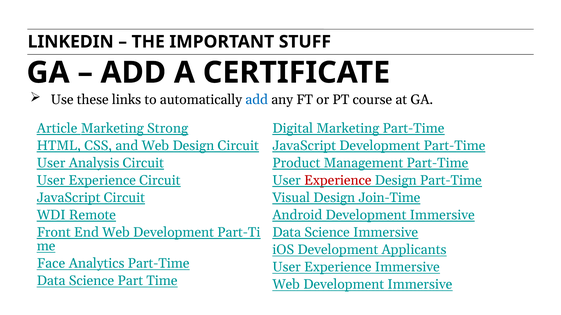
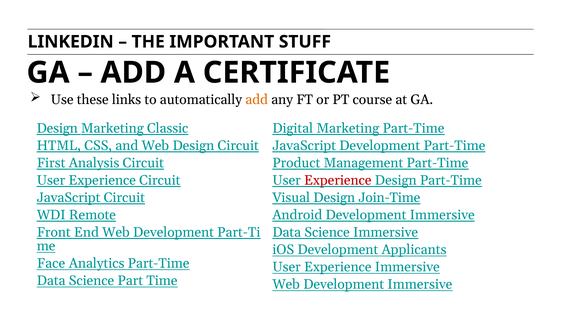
add at (257, 100) colour: blue -> orange
Article at (57, 128): Article -> Design
Strong: Strong -> Classic
User at (51, 163): User -> First
